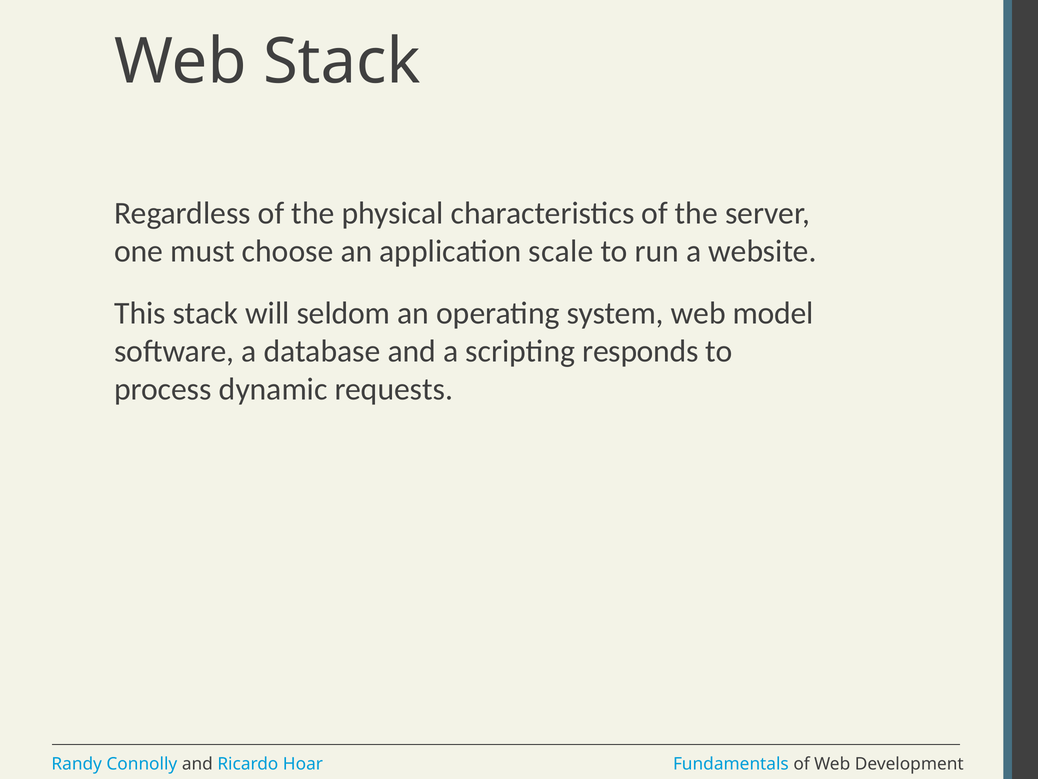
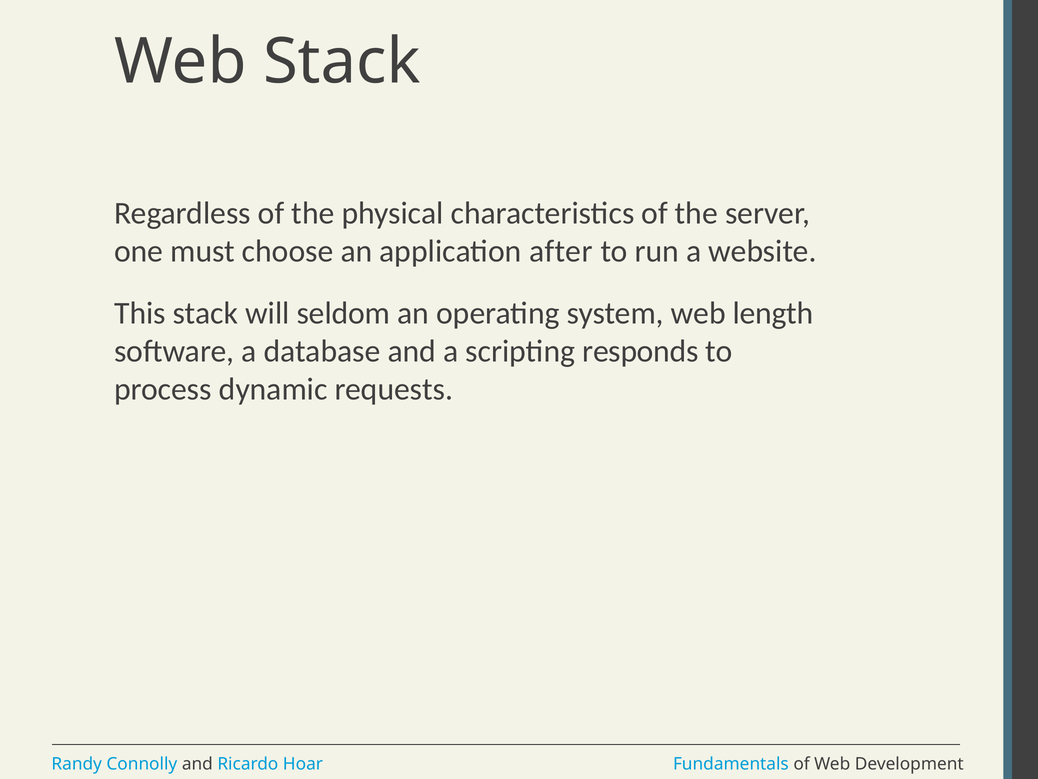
scale: scale -> after
model: model -> length
